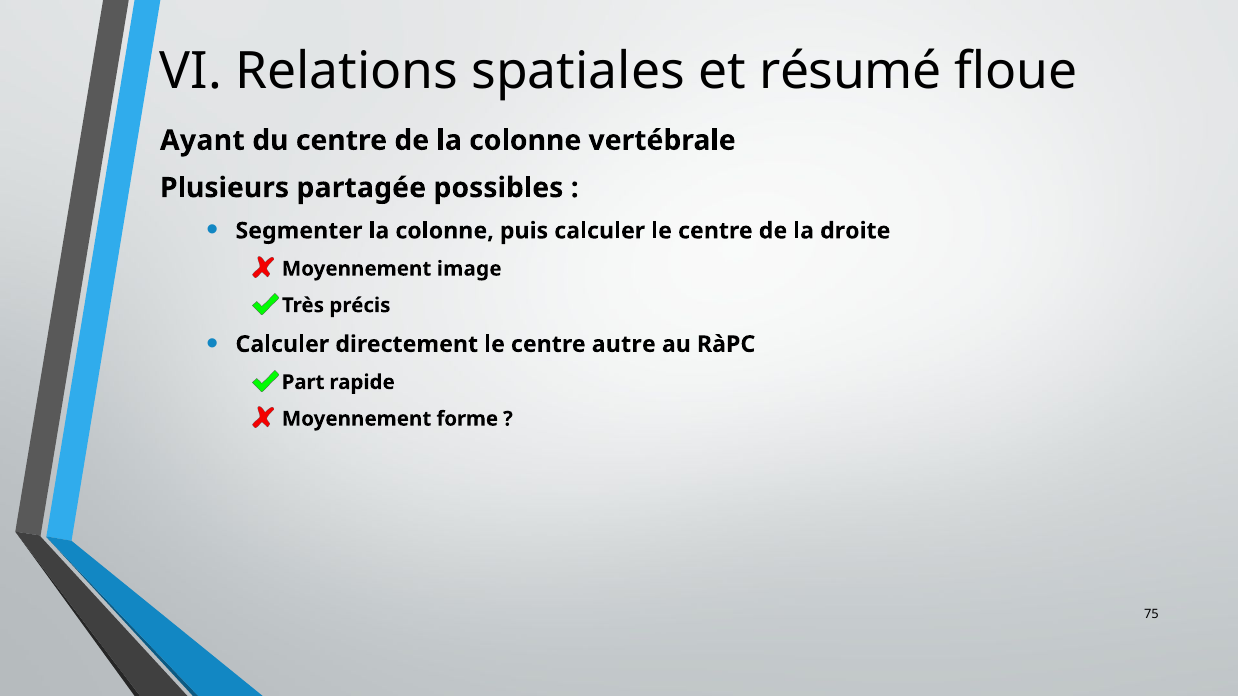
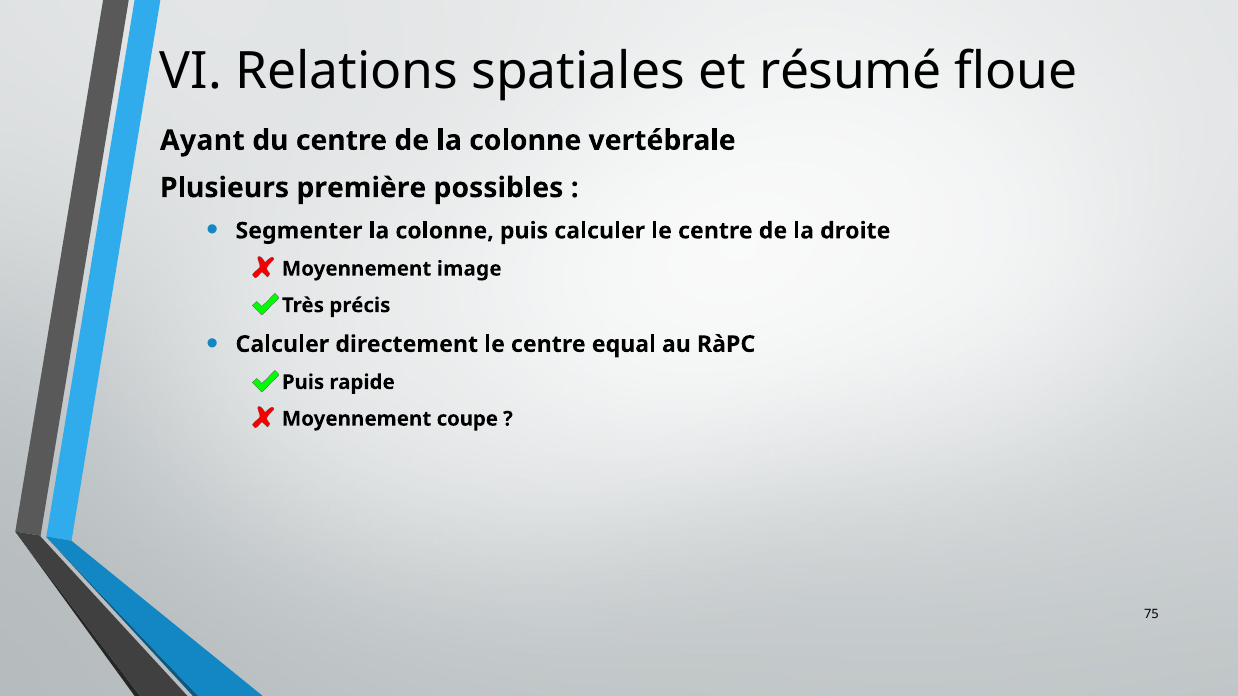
partagée: partagée -> première
autre: autre -> equal
Part at (303, 382): Part -> Puis
forme: forme -> coupe
